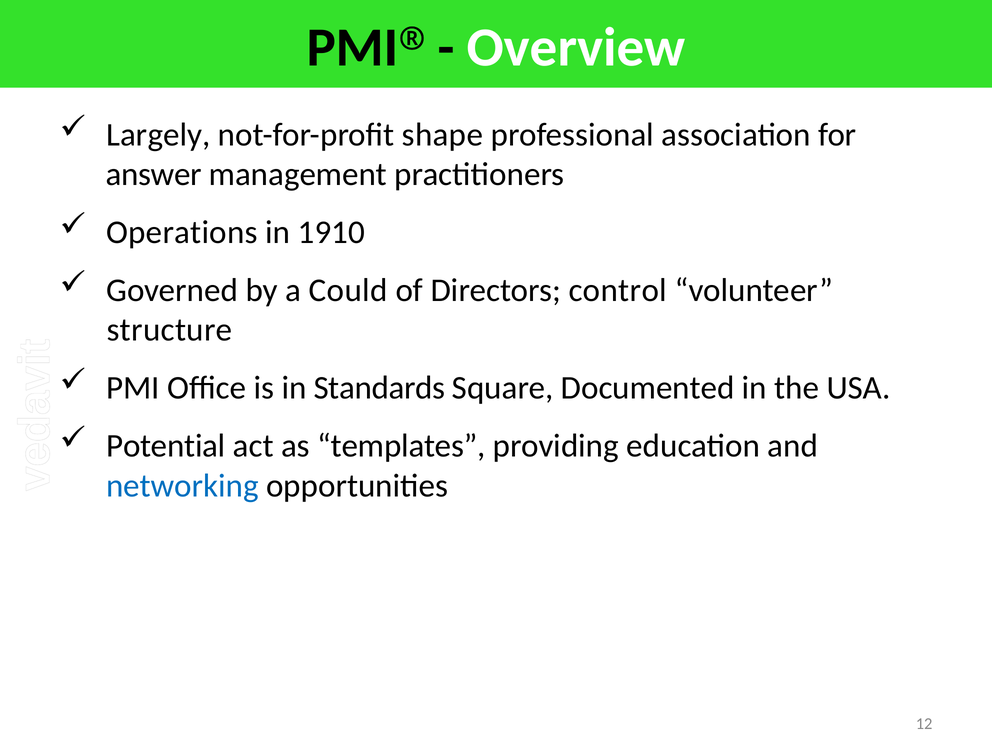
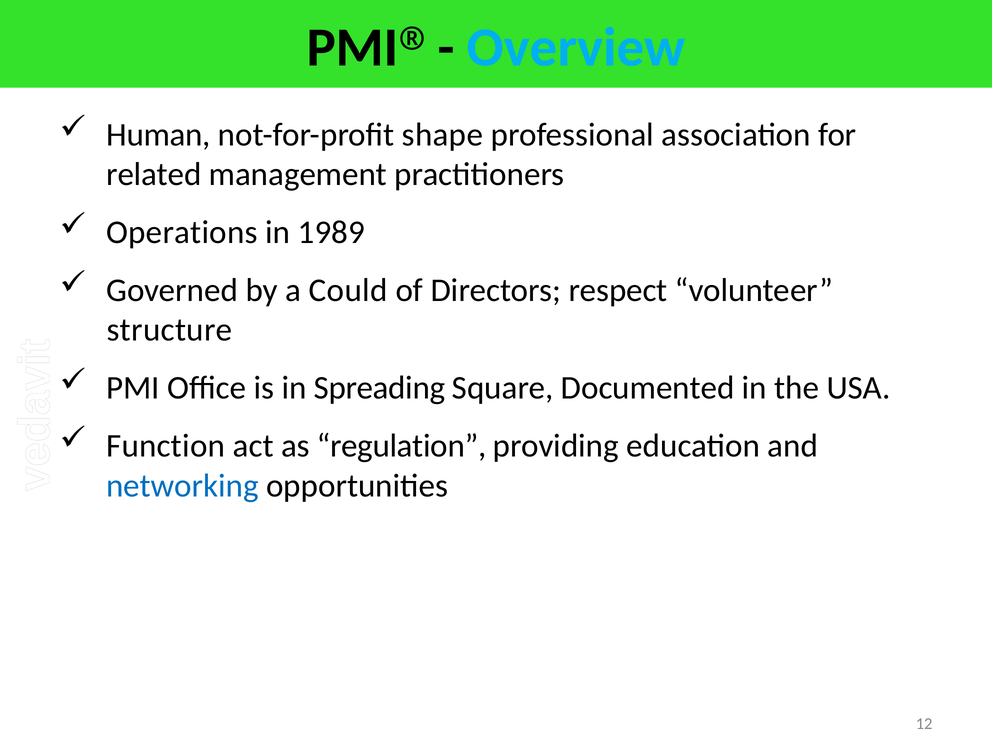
Overview colour: white -> light blue
Largely: Largely -> Human
answer: answer -> related
1910: 1910 -> 1989
control: control -> respect
Standards: Standards -> Spreading
Potential: Potential -> Function
templates: templates -> regulation
